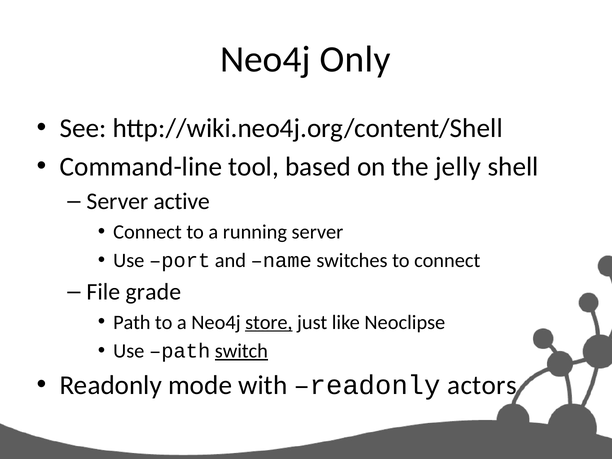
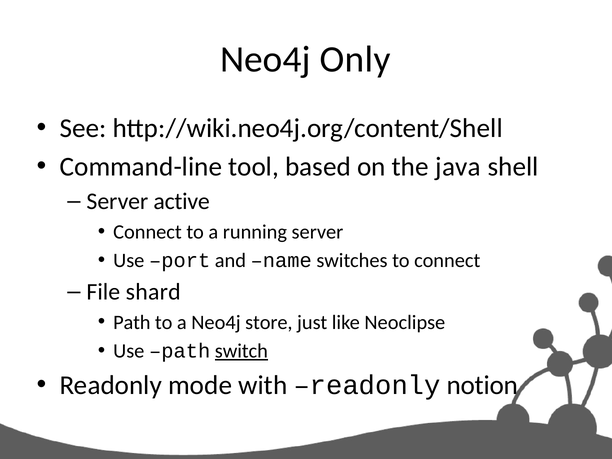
jelly: jelly -> java
grade: grade -> shard
store underline: present -> none
actors: actors -> notion
